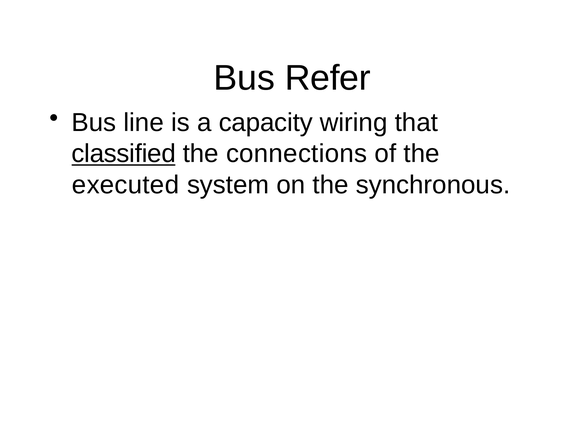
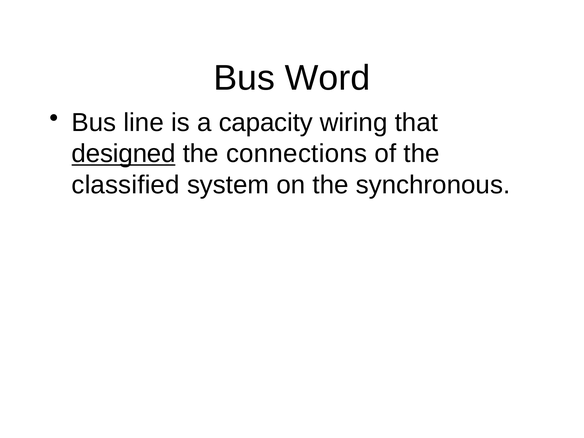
Refer: Refer -> Word
classified: classified -> designed
executed: executed -> classified
